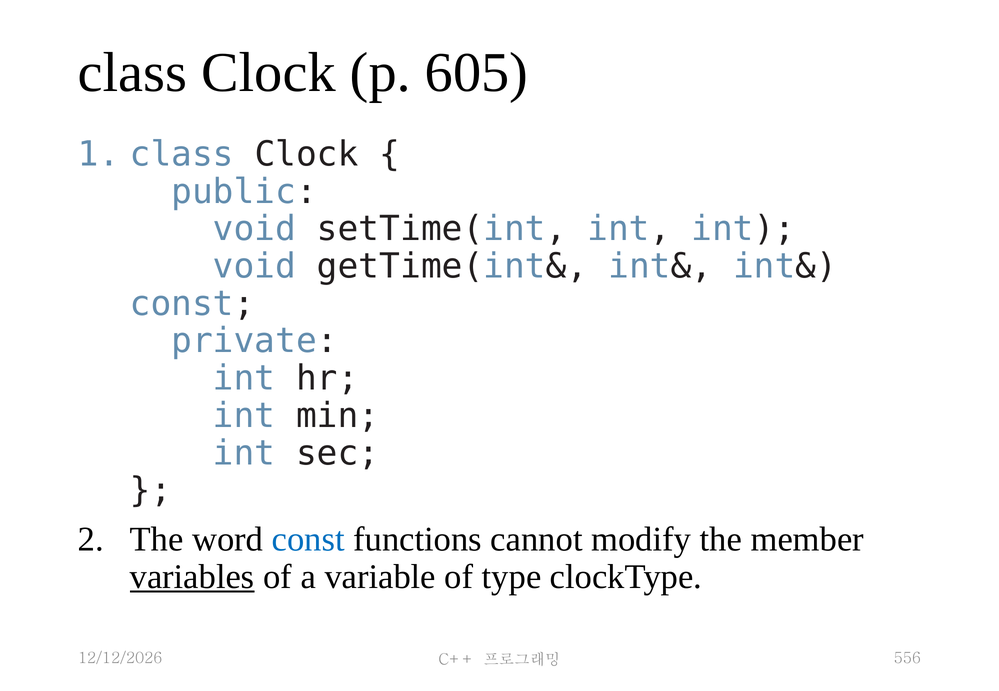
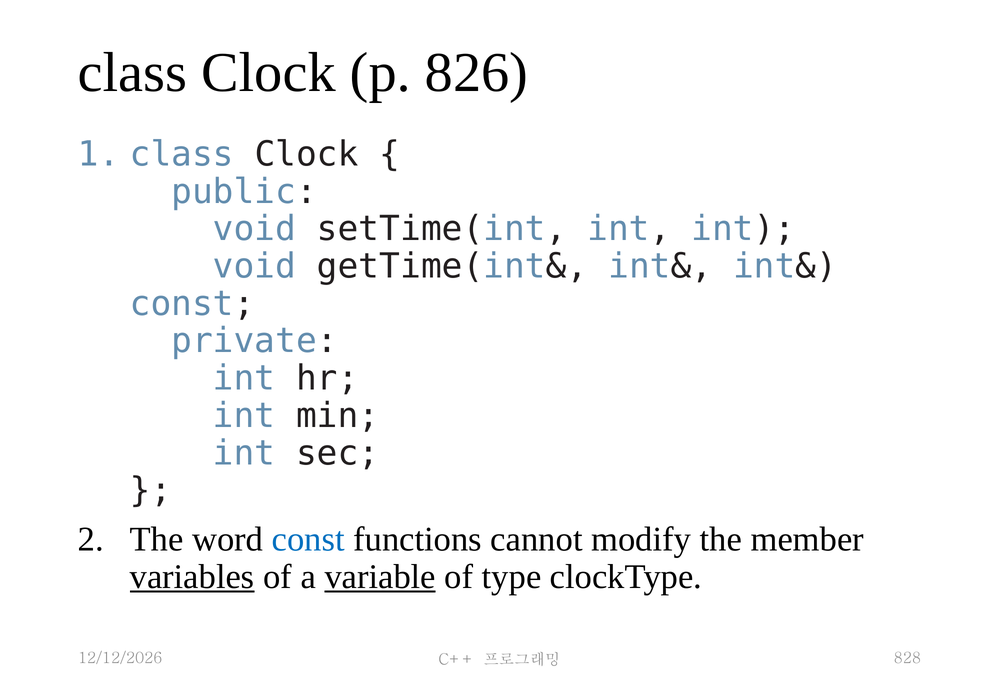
605: 605 -> 826
variable underline: none -> present
556: 556 -> 828
